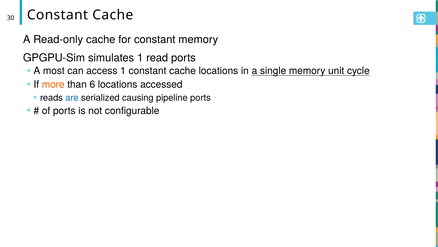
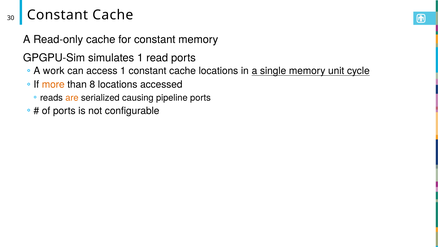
most: most -> work
6: 6 -> 8
are colour: blue -> orange
